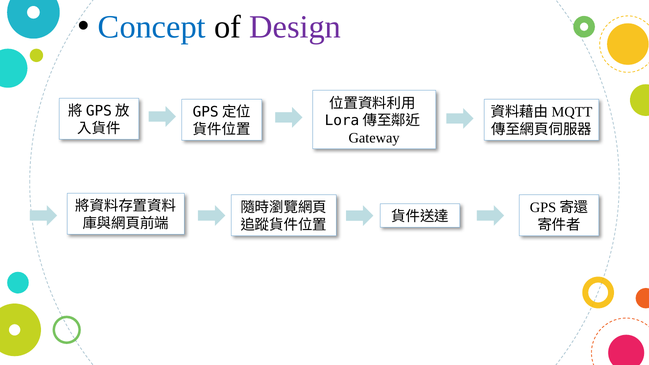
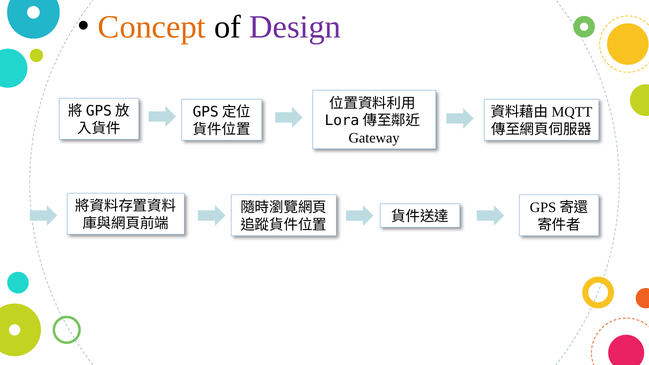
Concept colour: blue -> orange
